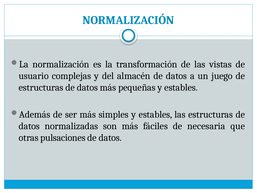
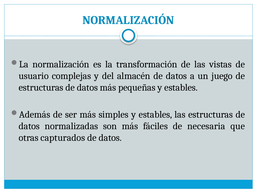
pulsaciones: pulsaciones -> capturados
